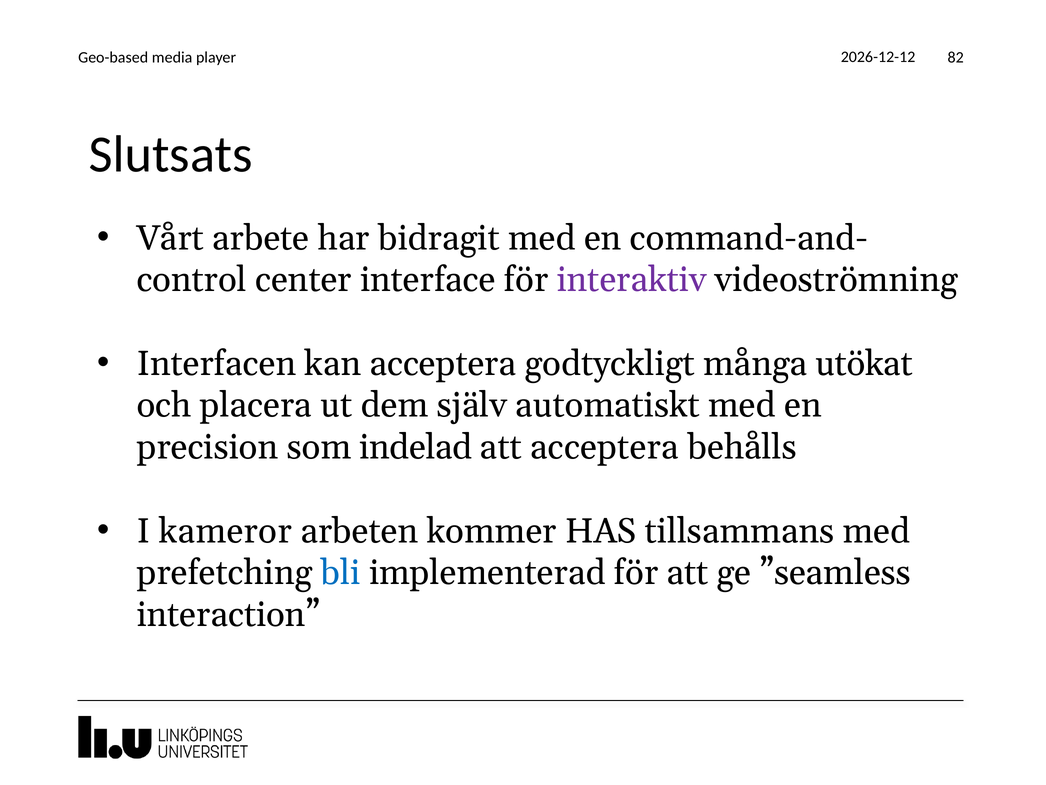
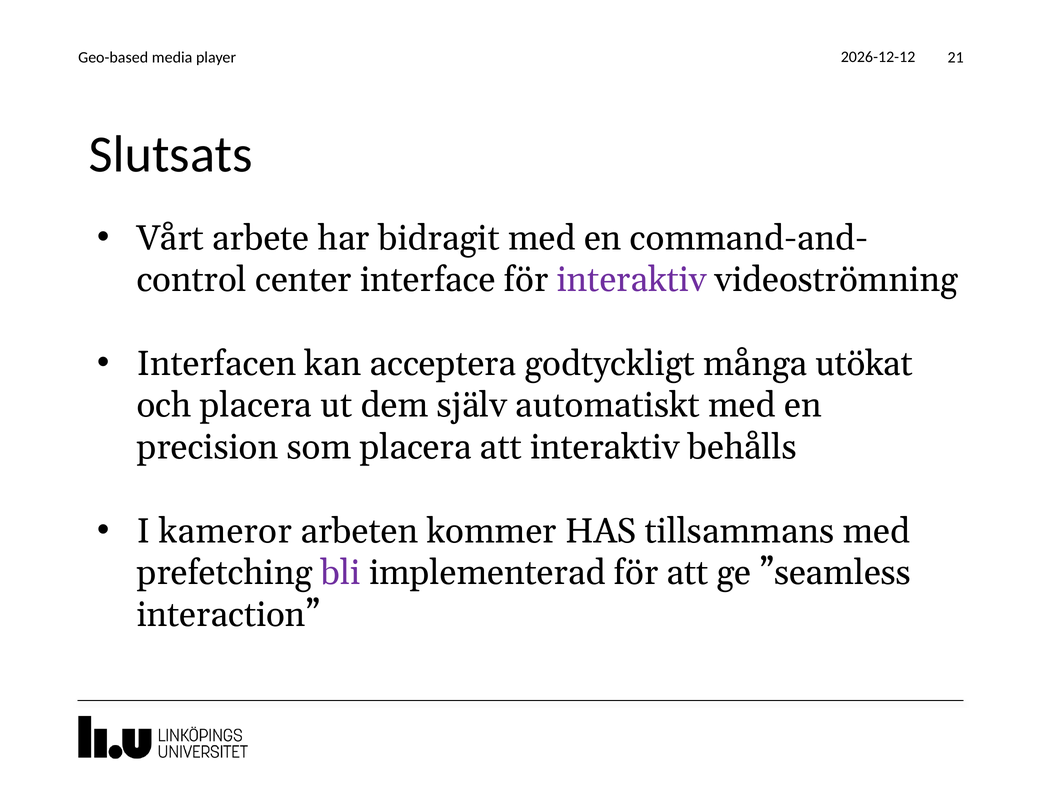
82: 82 -> 21
som indelad: indelad -> placera
att acceptera: acceptera -> interaktiv
bli colour: blue -> purple
